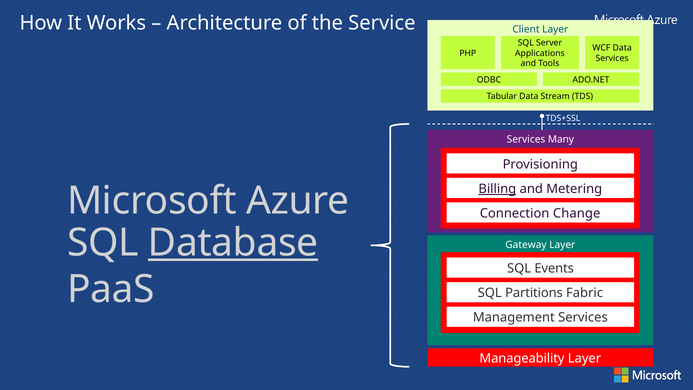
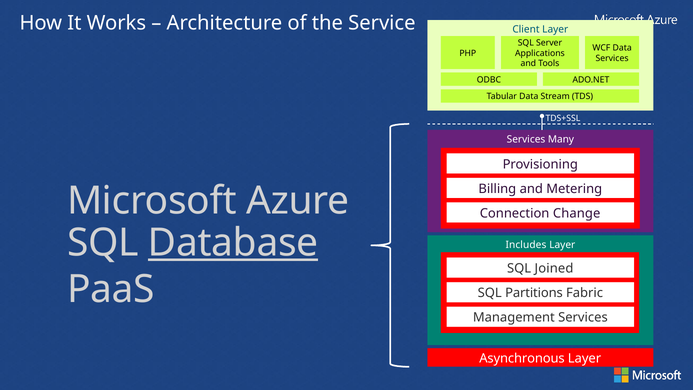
Billing underline: present -> none
Gateway: Gateway -> Includes
Events: Events -> Joined
Manageability: Manageability -> Asynchronous
